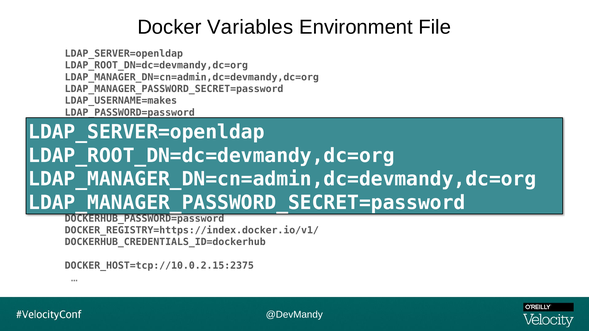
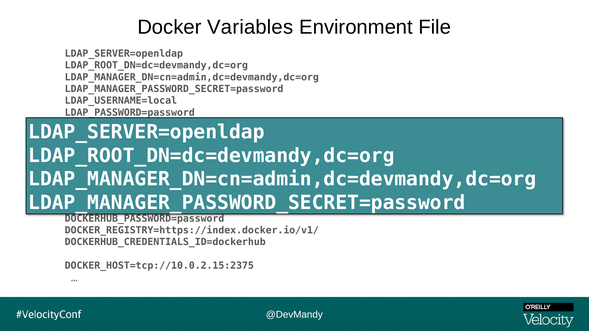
LDAP_USERNAME=makes: LDAP_USERNAME=makes -> LDAP_USERNAME=local
